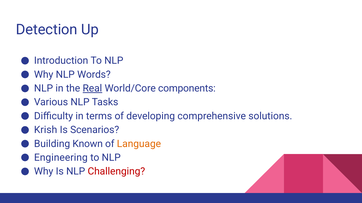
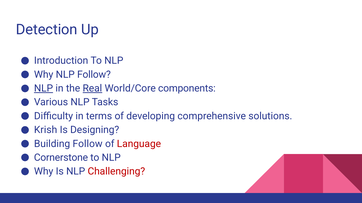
NLP Words: Words -> Follow
NLP at (44, 89) underline: none -> present
Scenarios: Scenarios -> Designing
Building Known: Known -> Follow
Language colour: orange -> red
Engineering: Engineering -> Cornerstone
